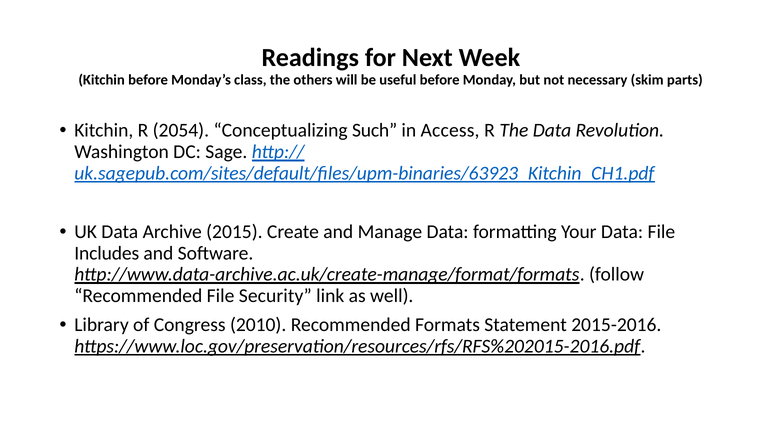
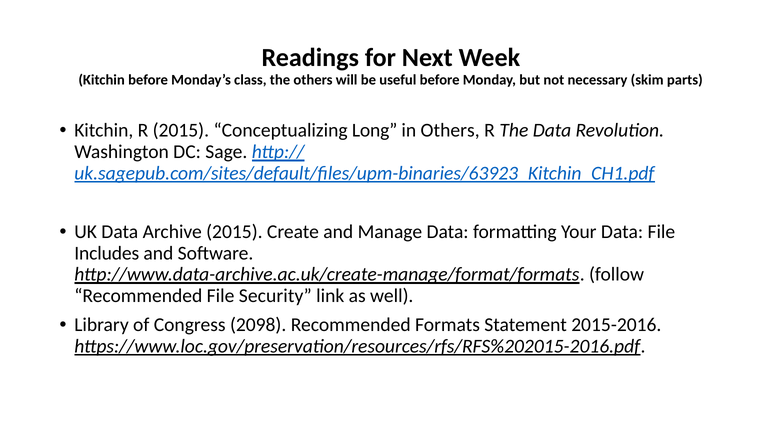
R 2054: 2054 -> 2015
Such: Such -> Long
in Access: Access -> Others
2010: 2010 -> 2098
